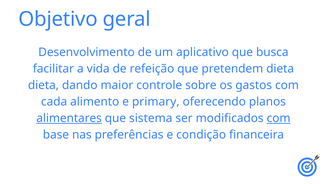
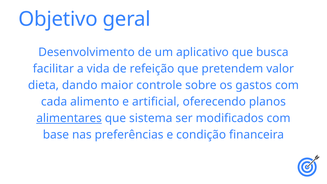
pretendem dieta: dieta -> valor
primary: primary -> artificial
com at (279, 118) underline: present -> none
